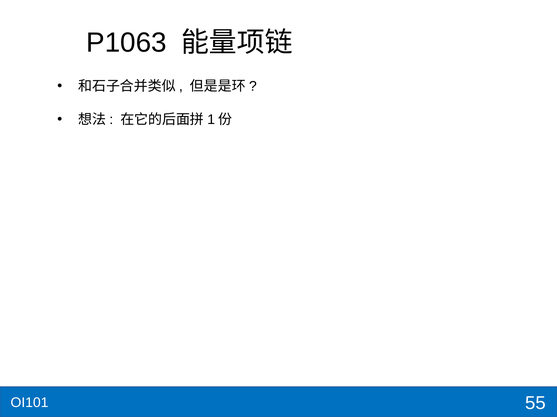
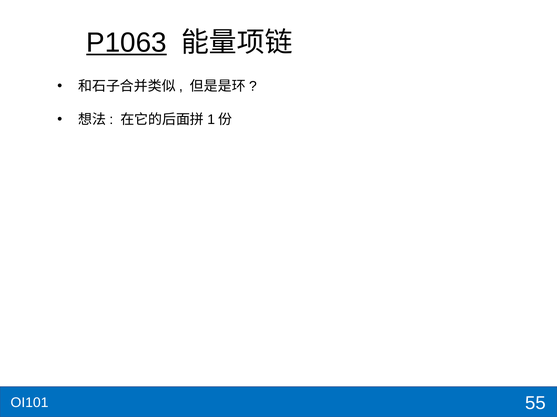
P1063 underline: none -> present
